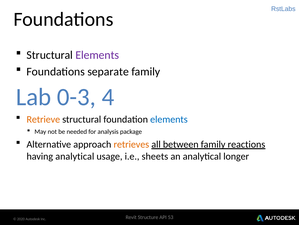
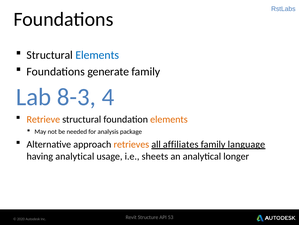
Elements at (97, 55) colour: purple -> blue
separate: separate -> generate
0-3: 0-3 -> 8-3
elements at (169, 119) colour: blue -> orange
between: between -> affiliates
reactions: reactions -> language
